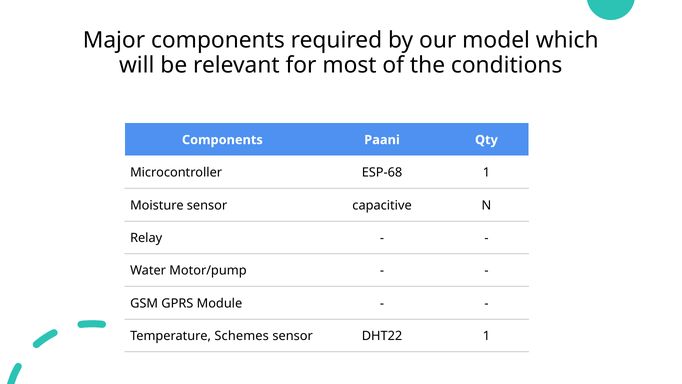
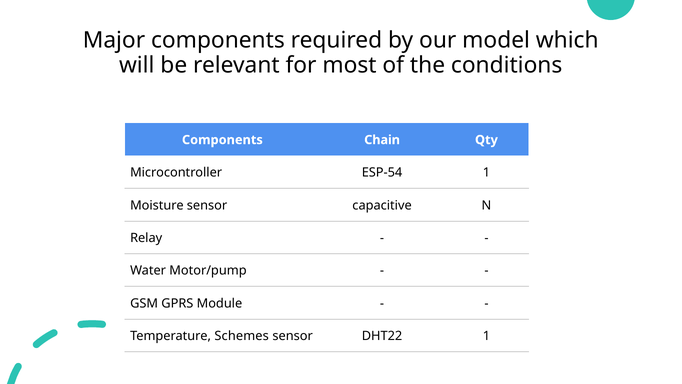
Paani: Paani -> Chain
ESP-68: ESP-68 -> ESP-54
